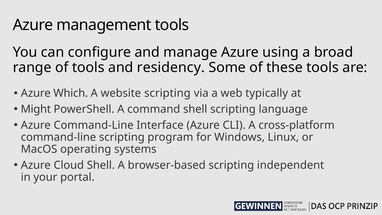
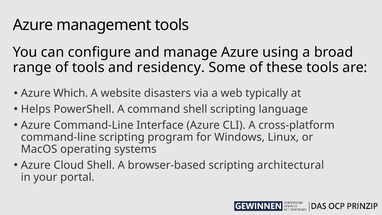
website scripting: scripting -> disasters
Might: Might -> Helps
independent: independent -> architectural
